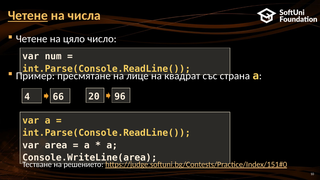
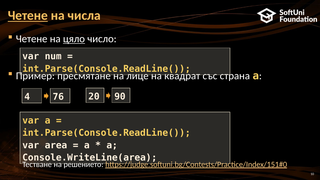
цяло underline: none -> present
66: 66 -> 76
96: 96 -> 90
